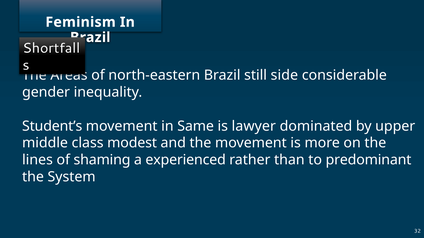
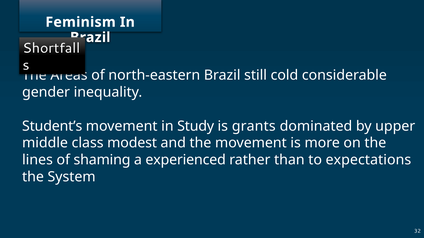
side: side -> cold
Same: Same -> Study
lawyer: lawyer -> grants
predominant: predominant -> expectations
